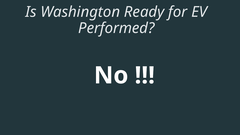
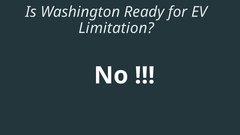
Performed: Performed -> Limitation
